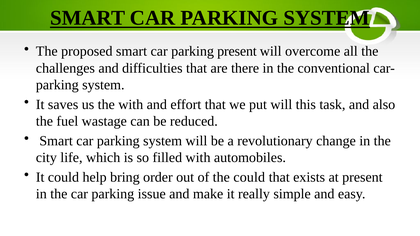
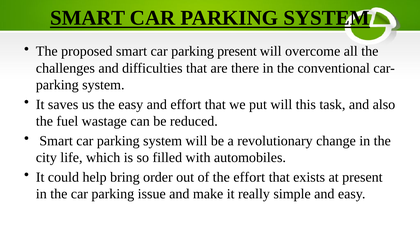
the with: with -> easy
the could: could -> effort
